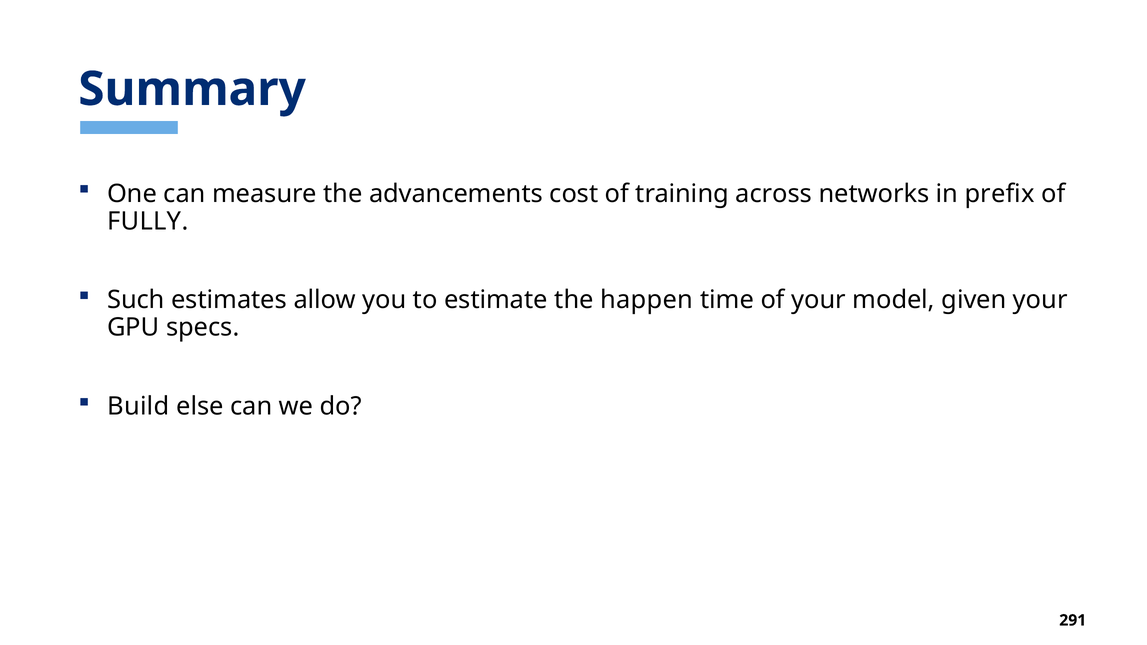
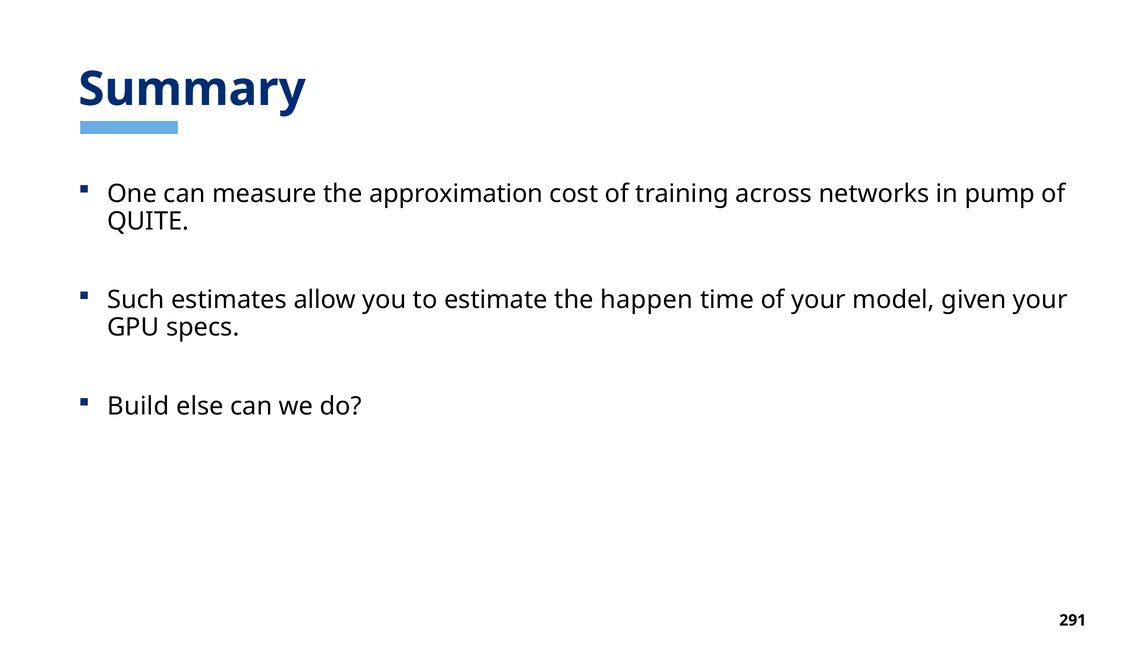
advancements: advancements -> approximation
prefix: prefix -> pump
FULLY: FULLY -> QUITE
